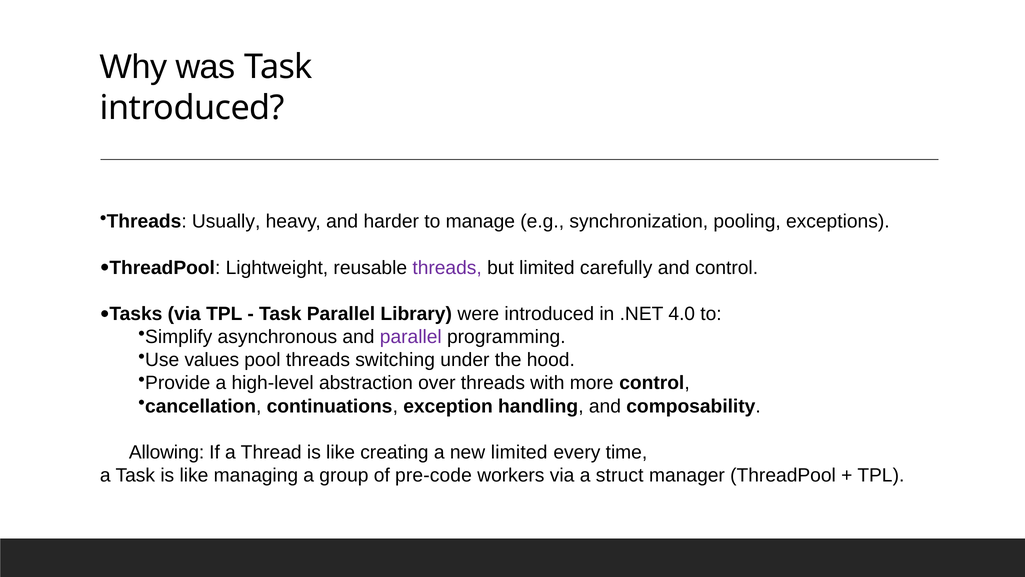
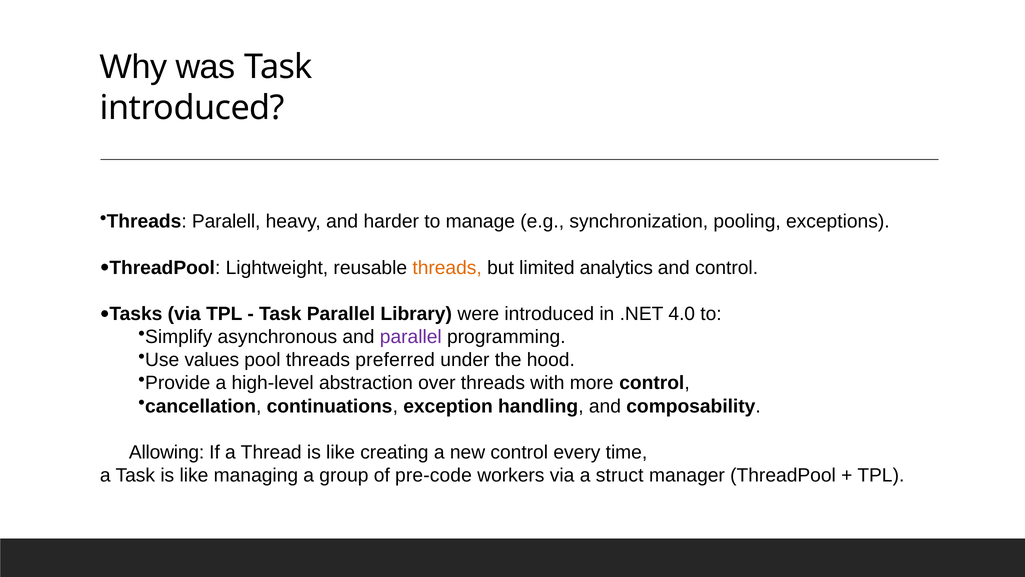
Usually: Usually -> Paralell
threads at (447, 267) colour: purple -> orange
carefully: carefully -> analytics
switching: switching -> preferred
new limited: limited -> control
